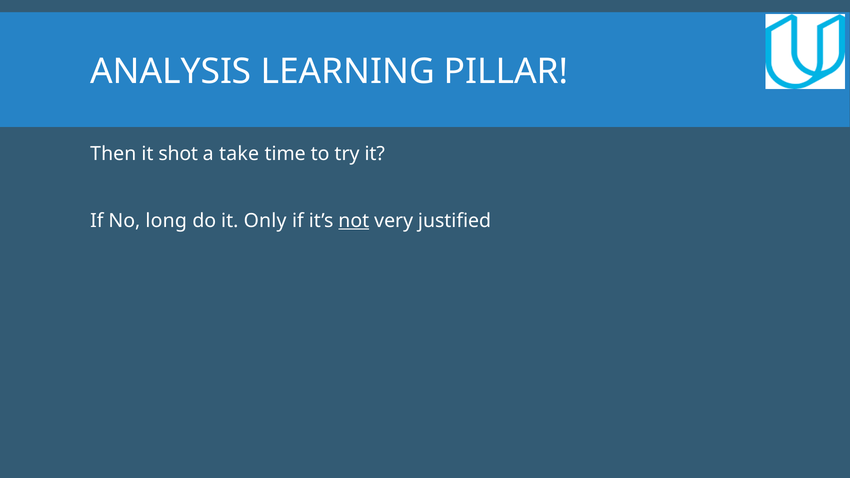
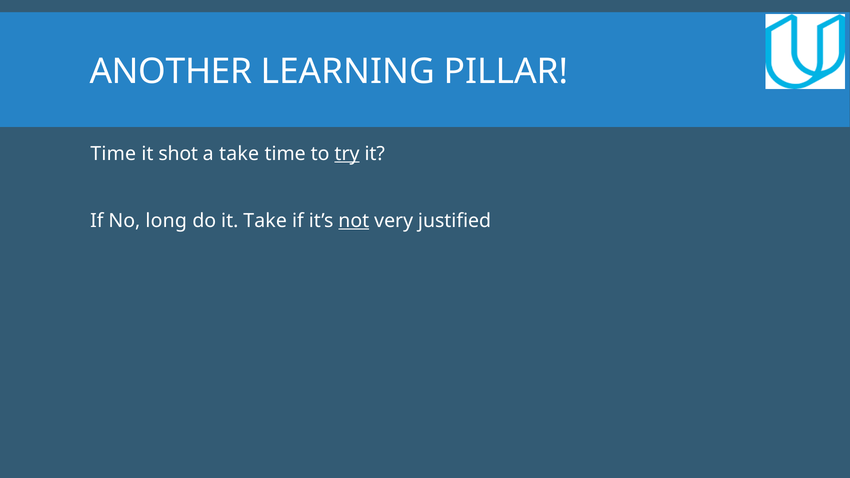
ANALYSIS: ANALYSIS -> ANOTHER
Then at (113, 154): Then -> Time
try underline: none -> present
it Only: Only -> Take
